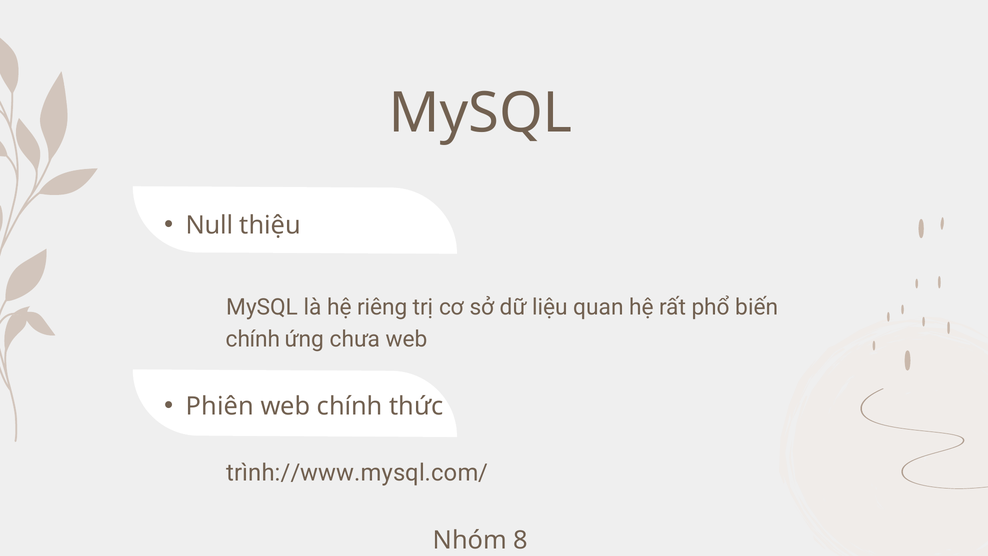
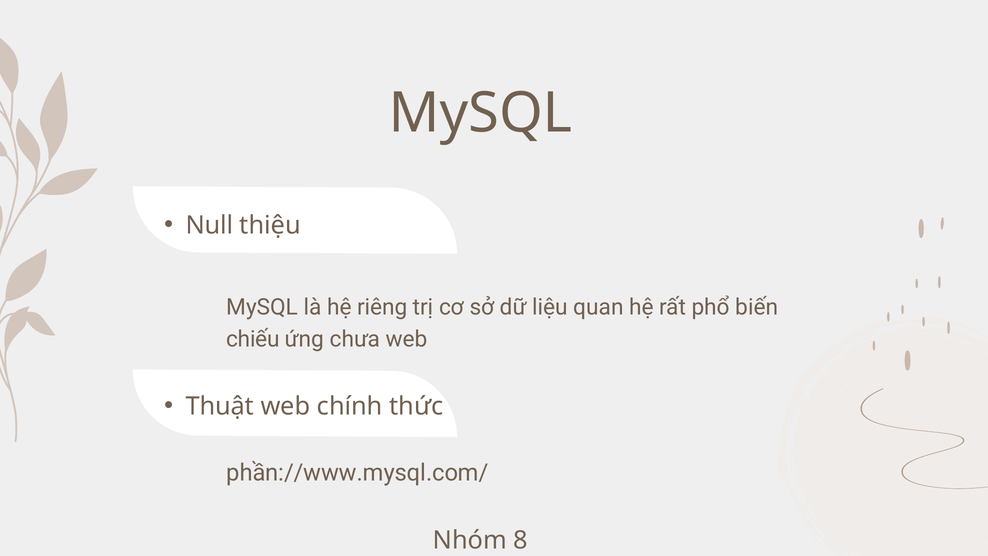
chính at (253, 339): chính -> chiếu
Phiên: Phiên -> Thuật
trình://www.mysql.com/: trình://www.mysql.com/ -> phần://www.mysql.com/
